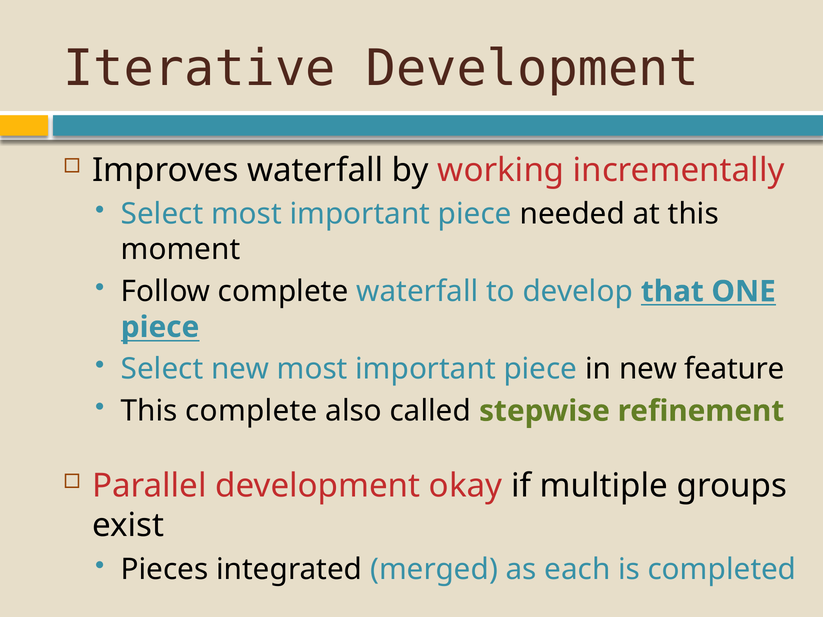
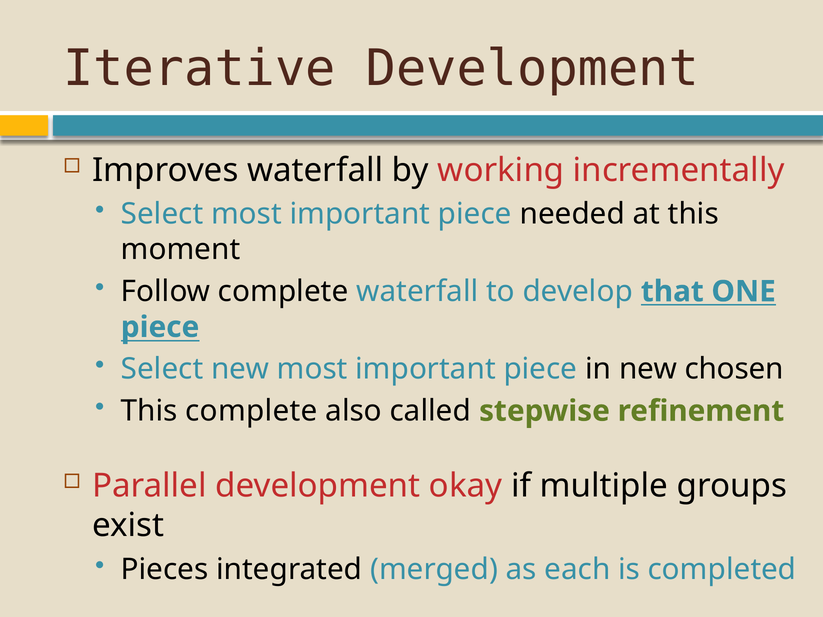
feature: feature -> chosen
